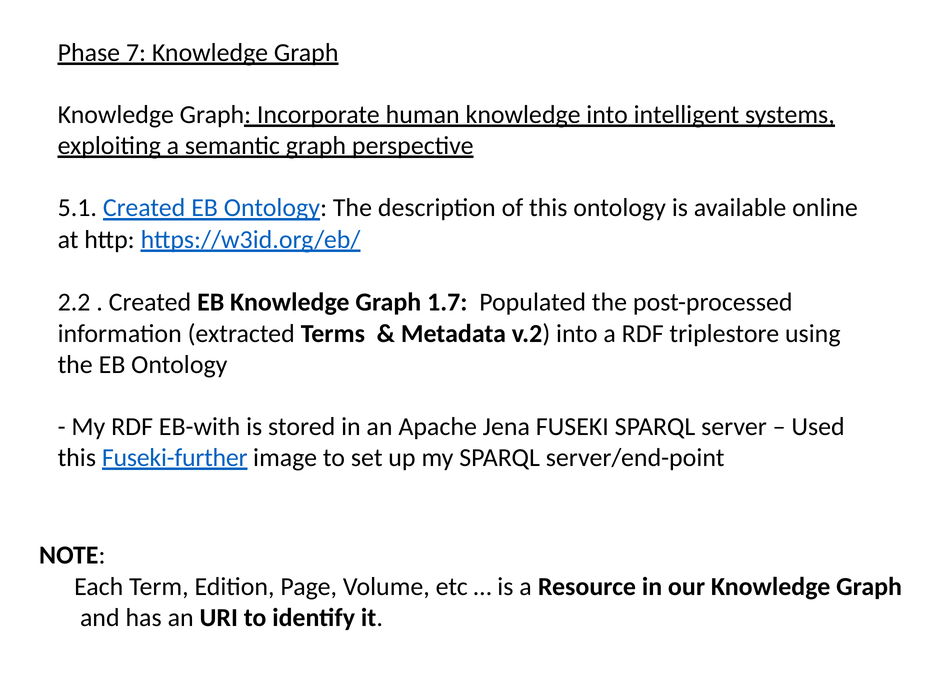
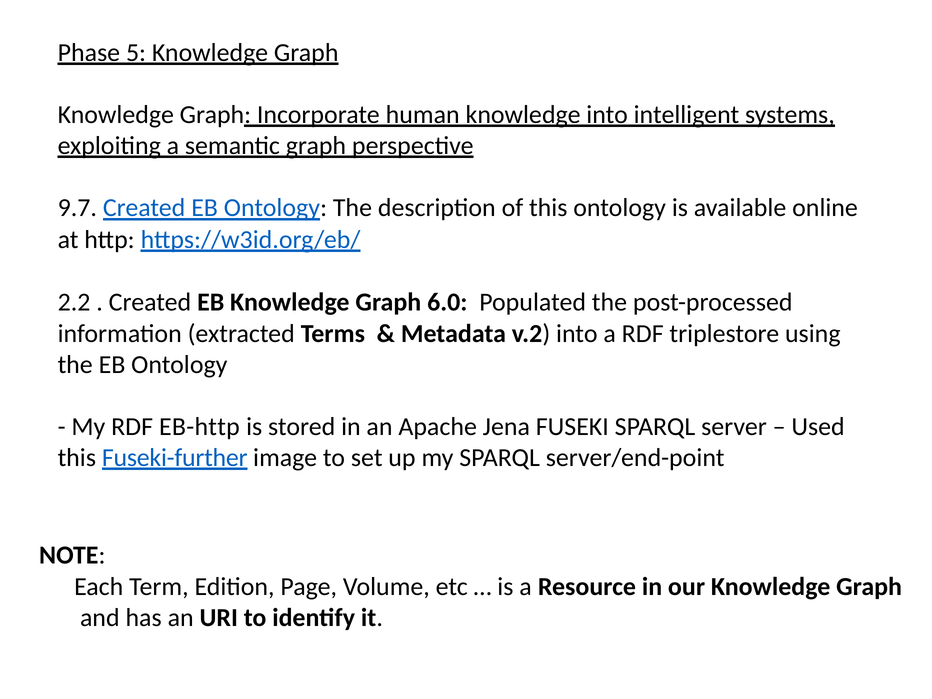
7: 7 -> 5
5.1: 5.1 -> 9.7
1.7: 1.7 -> 6.0
EB-with: EB-with -> EB-http
